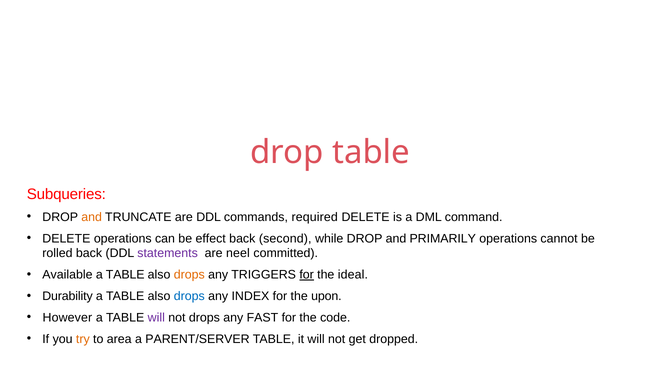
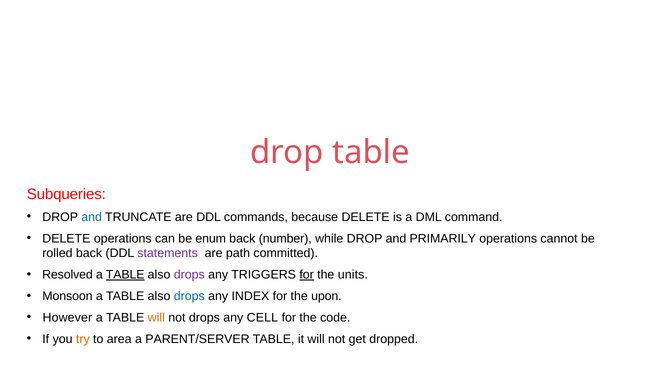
and at (92, 217) colour: orange -> blue
required: required -> because
effect: effect -> enum
second: second -> number
neel: neel -> path
Available: Available -> Resolved
TABLE at (125, 275) underline: none -> present
drops at (189, 275) colour: orange -> purple
ideal: ideal -> units
Durability: Durability -> Monsoon
will at (156, 318) colour: purple -> orange
FAST: FAST -> CELL
